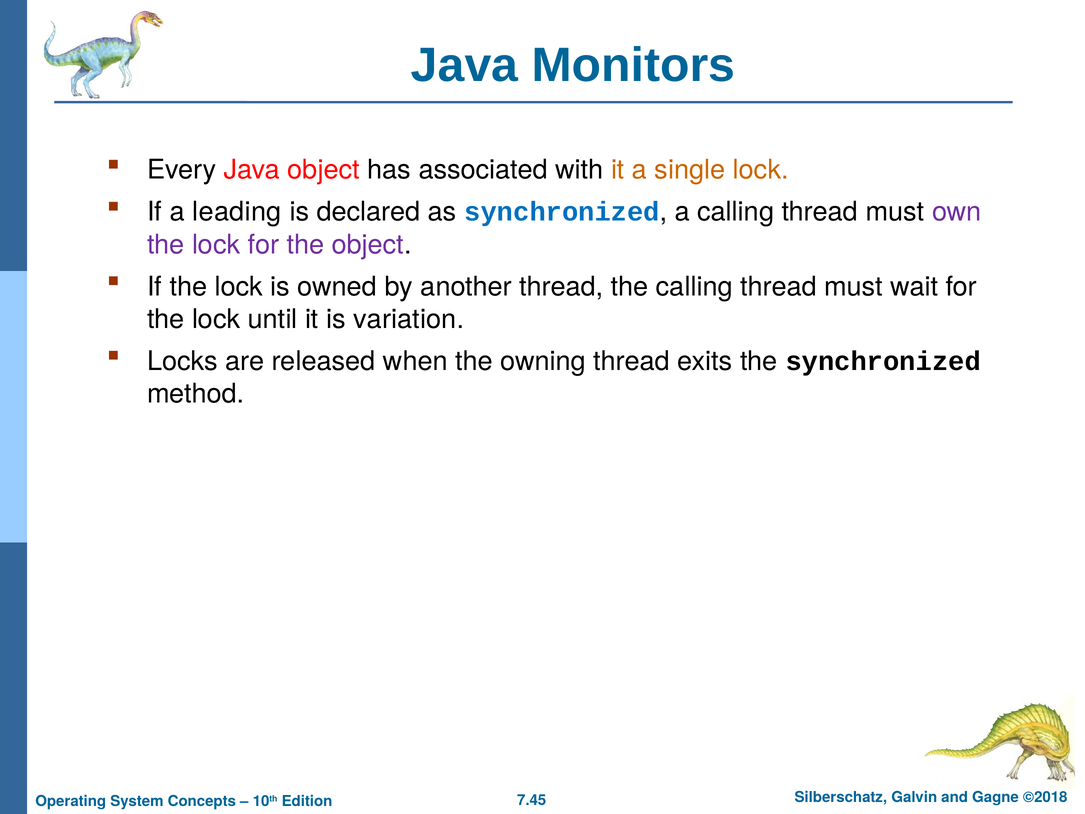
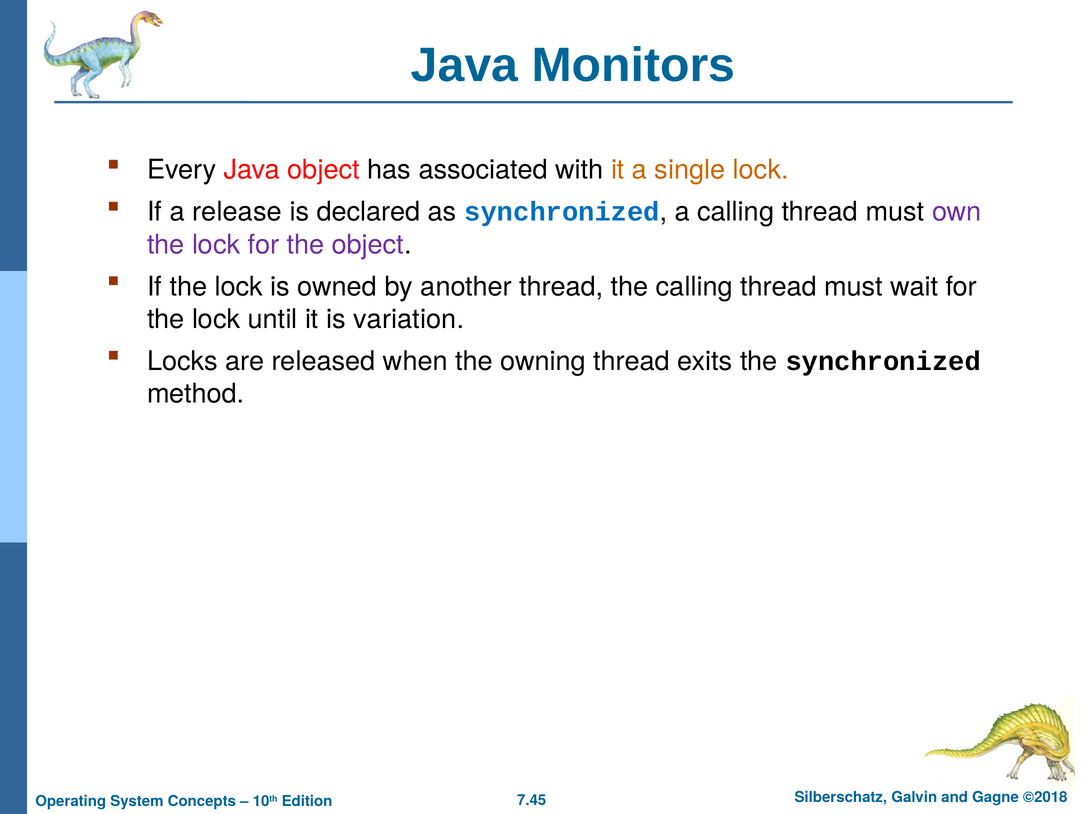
leading: leading -> release
